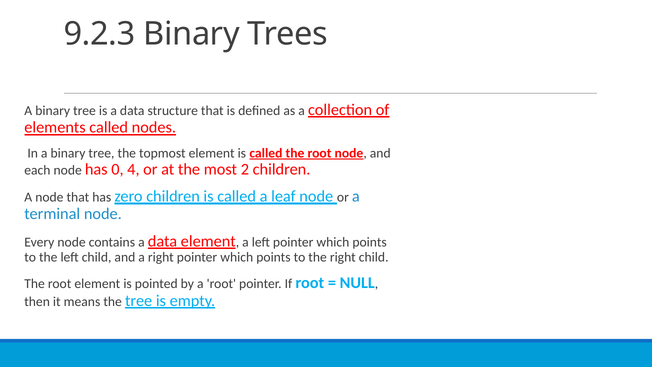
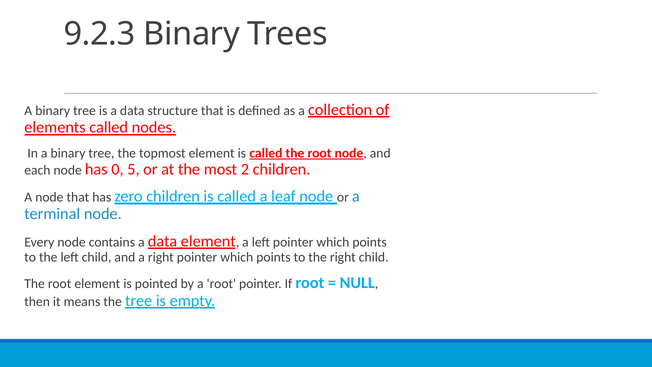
4: 4 -> 5
